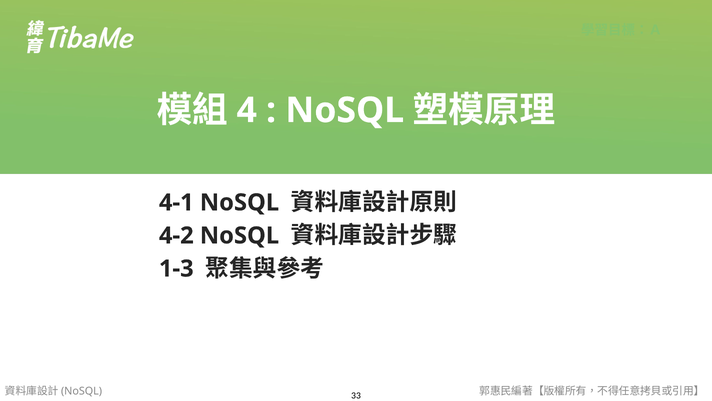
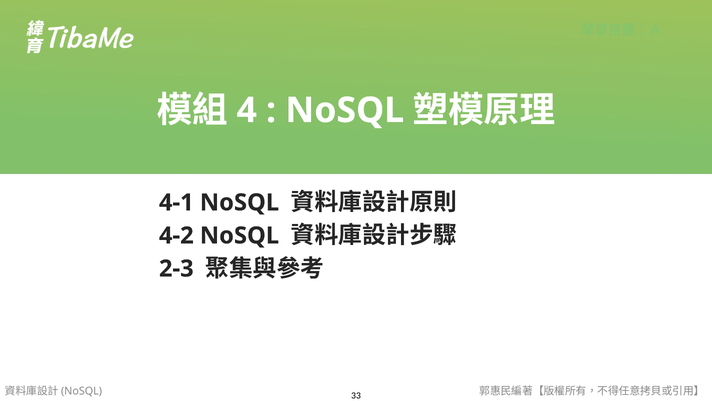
1-3: 1-3 -> 2-3
